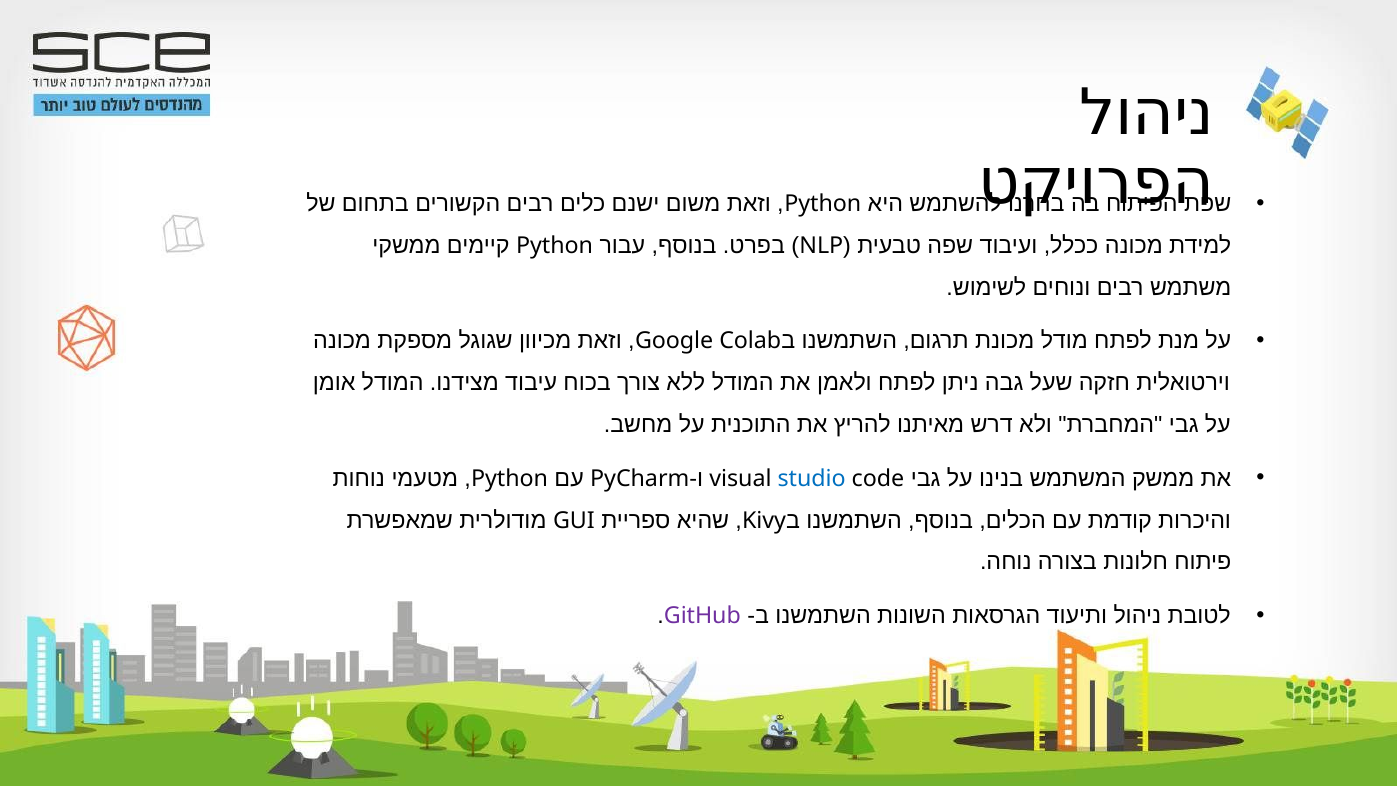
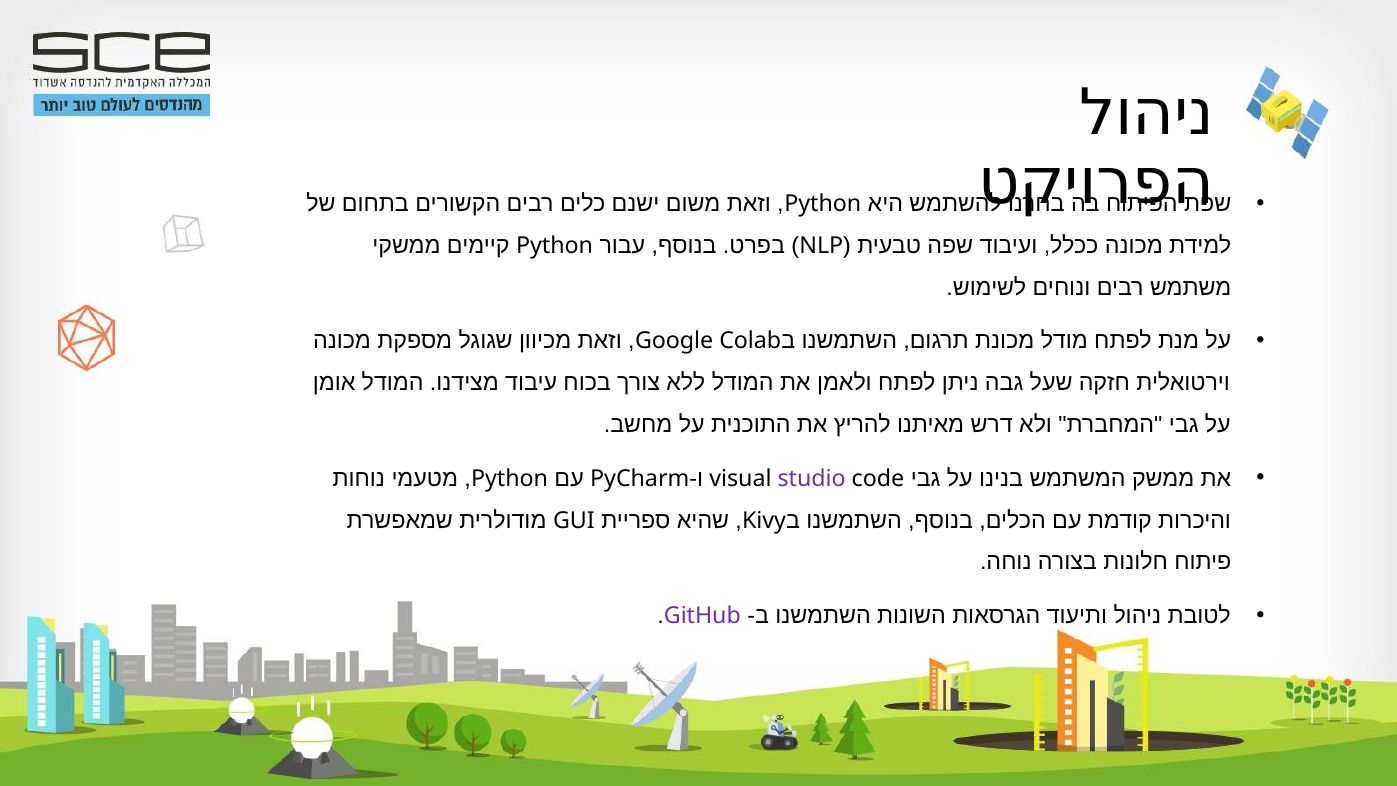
studio colour: blue -> purple
